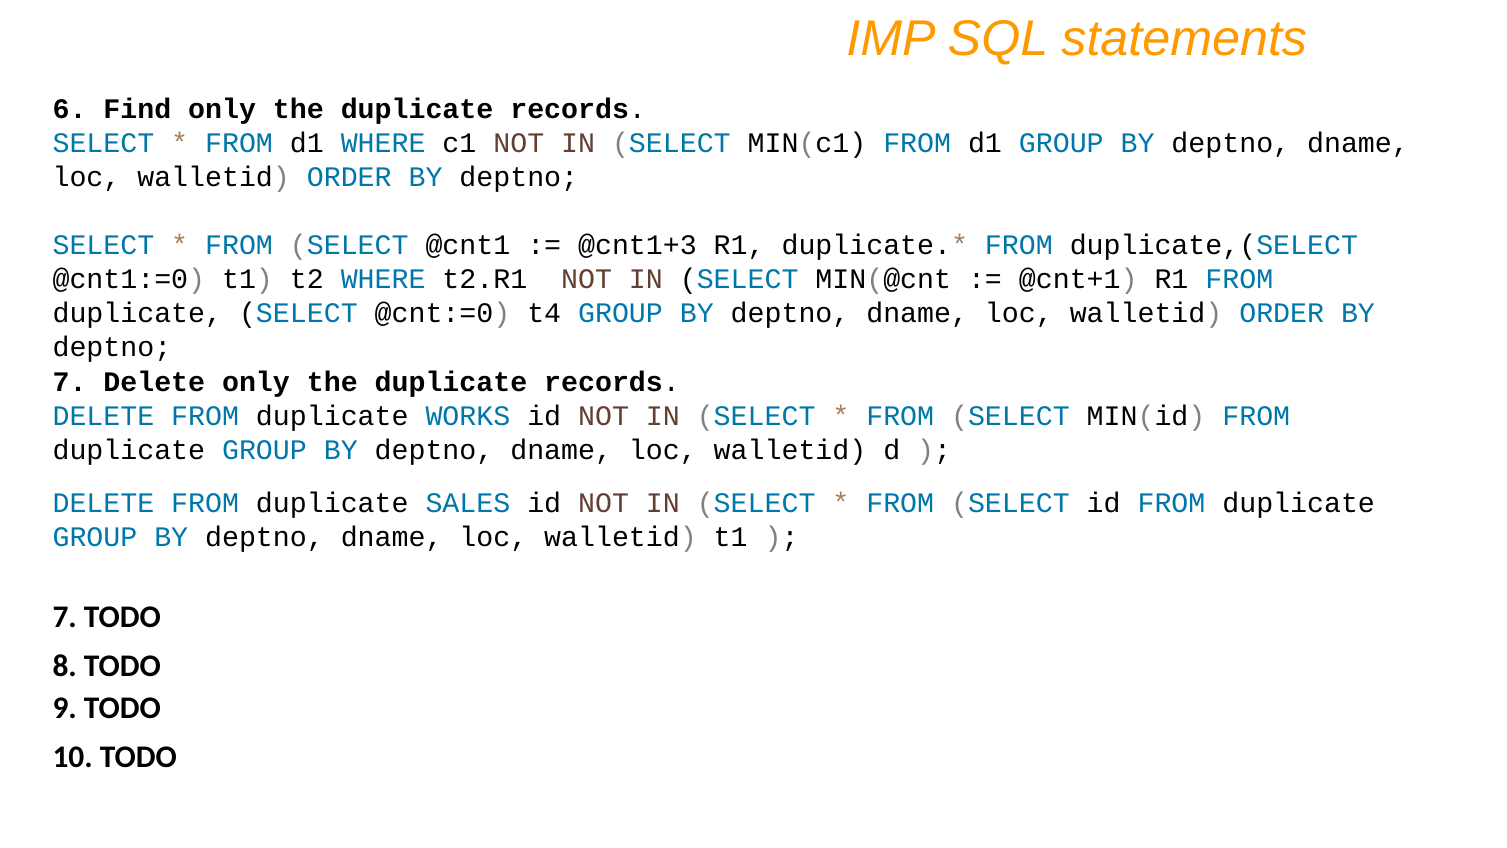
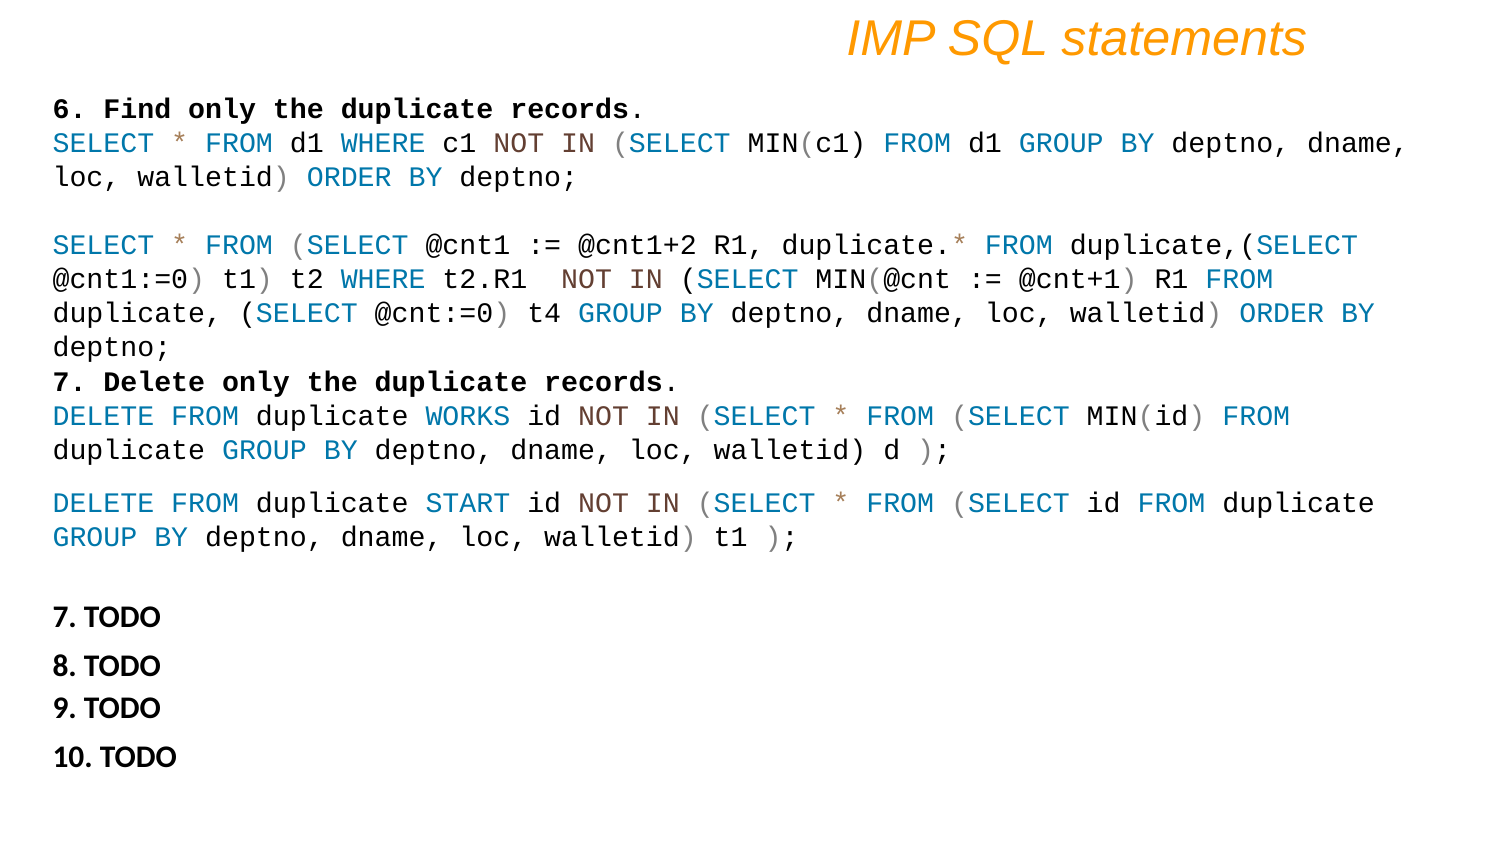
@cnt1+3: @cnt1+3 -> @cnt1+2
SALES: SALES -> START
